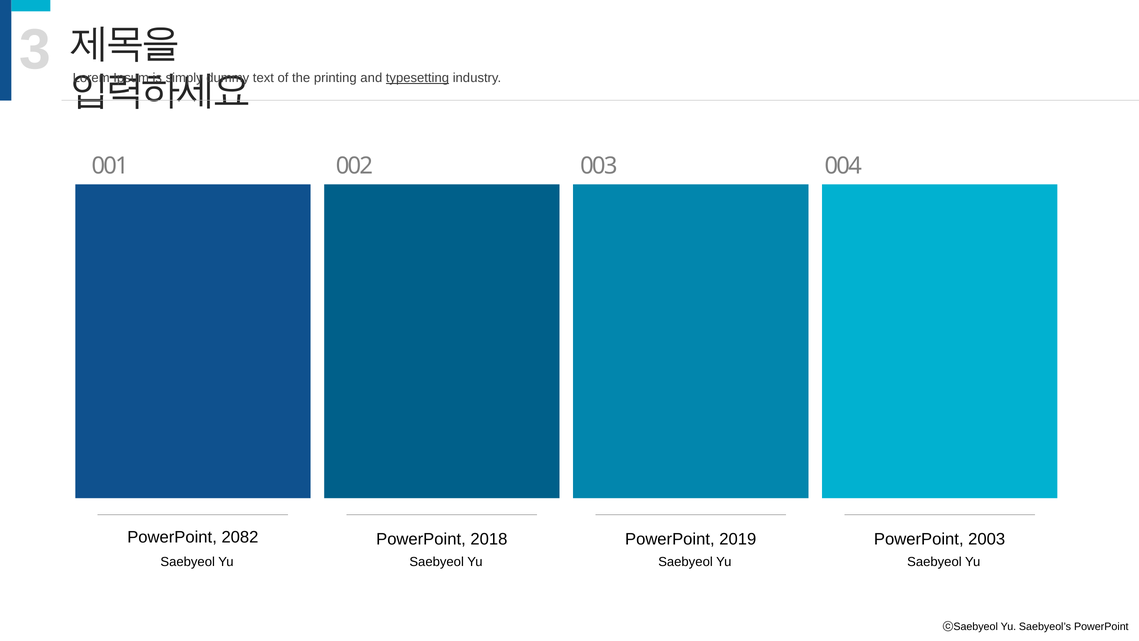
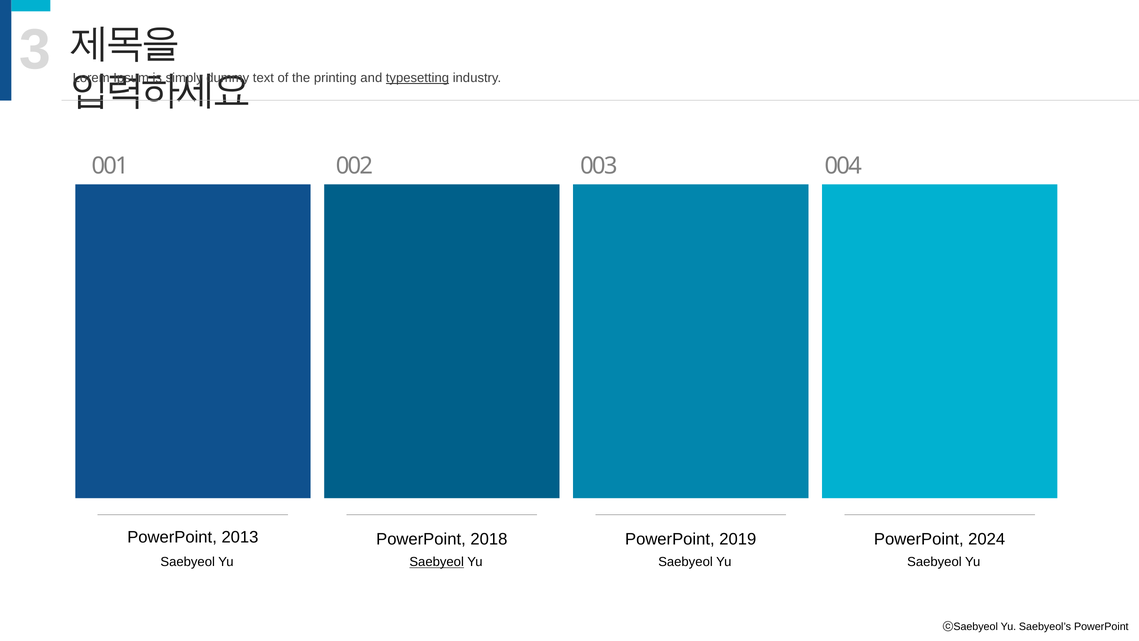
2082: 2082 -> 2013
2003: 2003 -> 2024
Saebyeol at (437, 562) underline: none -> present
